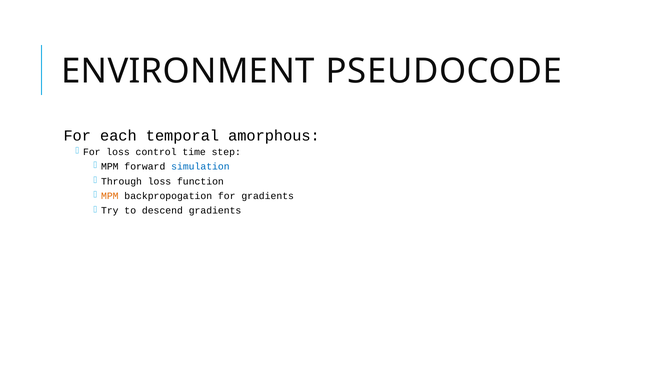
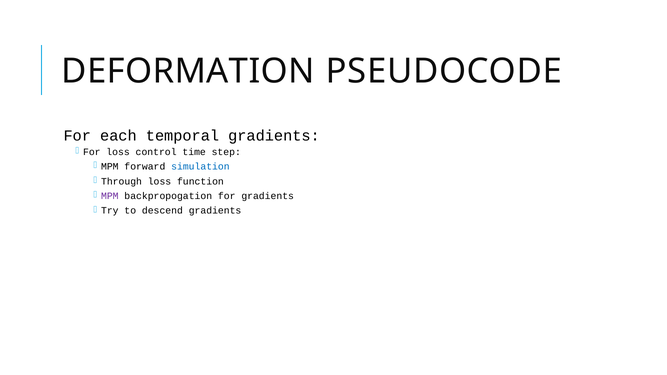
ENVIRONMENT: ENVIRONMENT -> DEFORMATION
temporal amorphous: amorphous -> gradients
MPM at (110, 196) colour: orange -> purple
